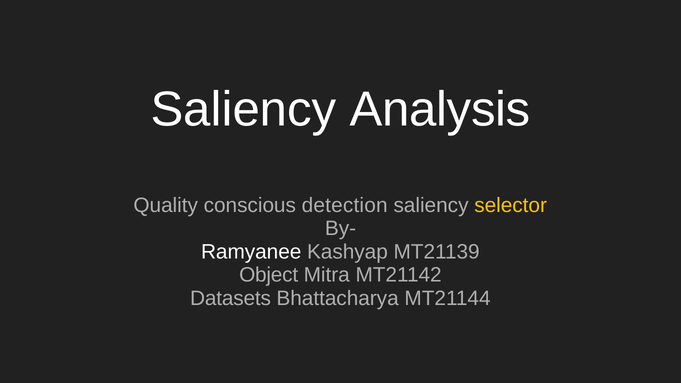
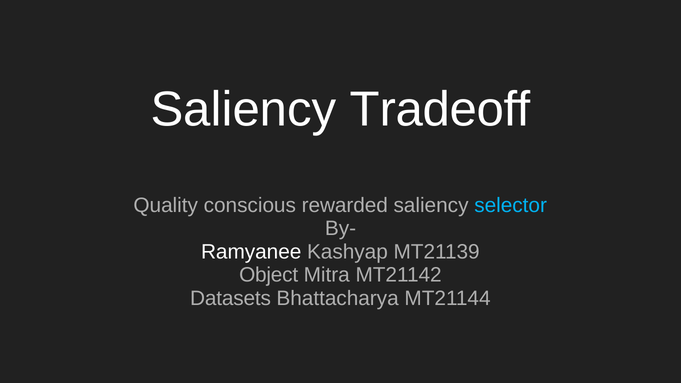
Analysis: Analysis -> Tradeoff
detection: detection -> rewarded
selector colour: yellow -> light blue
